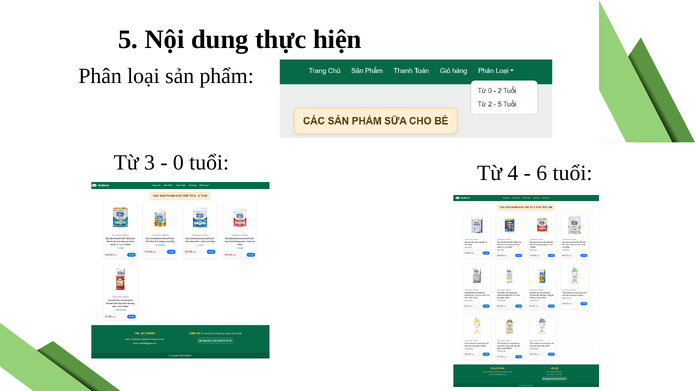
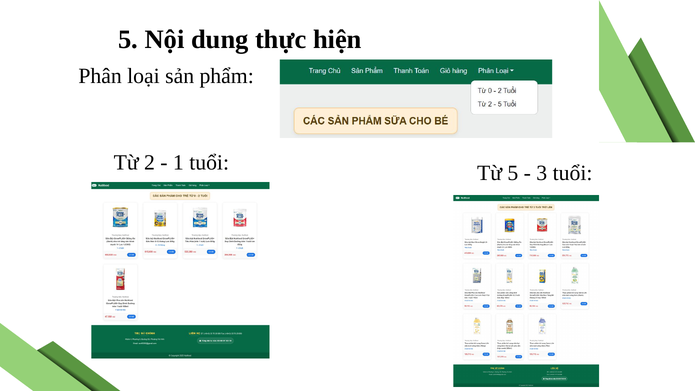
3: 3 -> 2
0: 0 -> 1
Từ 4: 4 -> 5
6: 6 -> 3
